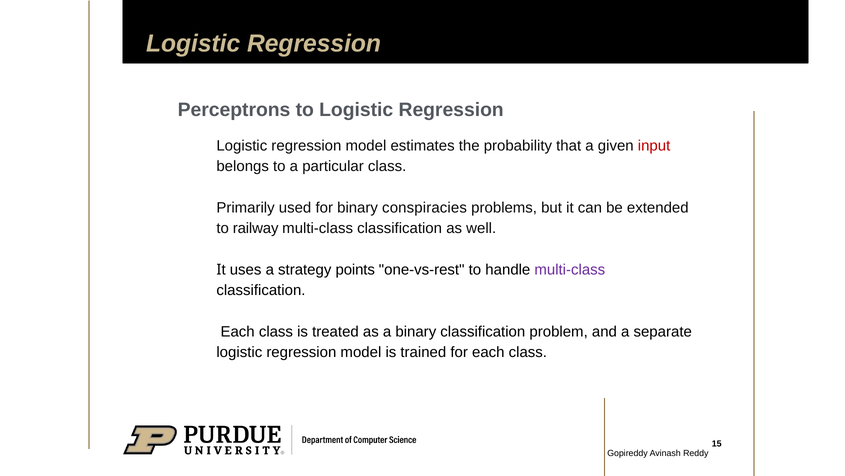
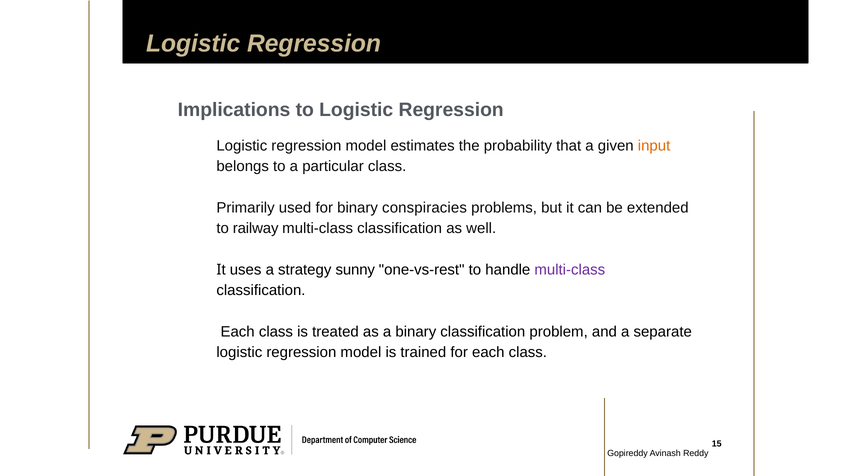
Perceptrons: Perceptrons -> Implications
input colour: red -> orange
points: points -> sunny
